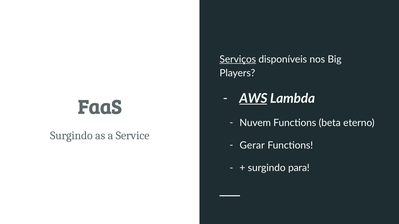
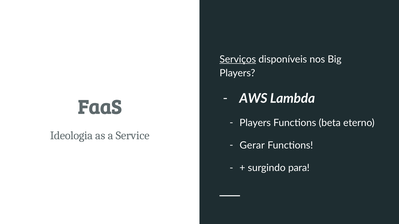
AWS underline: present -> none
Nuvem at (255, 123): Nuvem -> Players
Surgindo at (71, 136): Surgindo -> Ideologia
